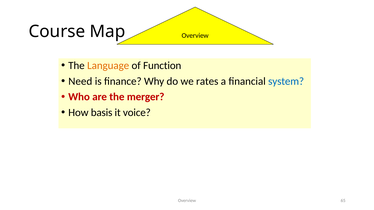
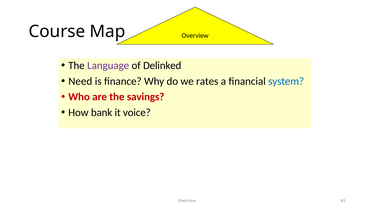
Language colour: orange -> purple
Function: Function -> Delinked
merger: merger -> savings
basis: basis -> bank
